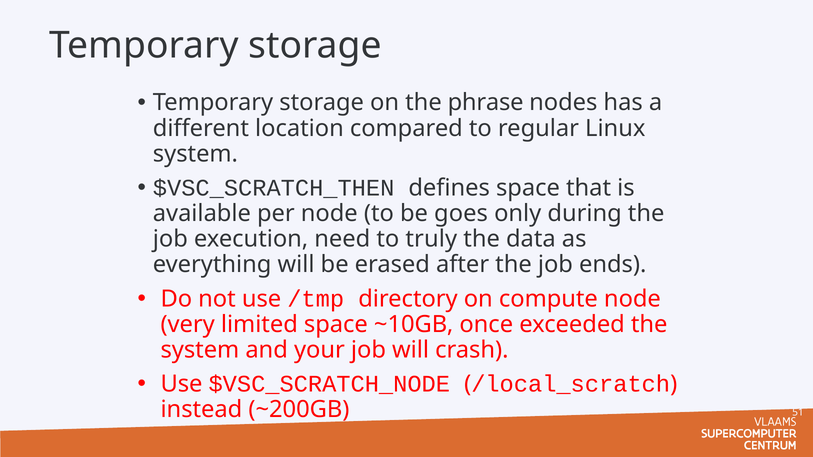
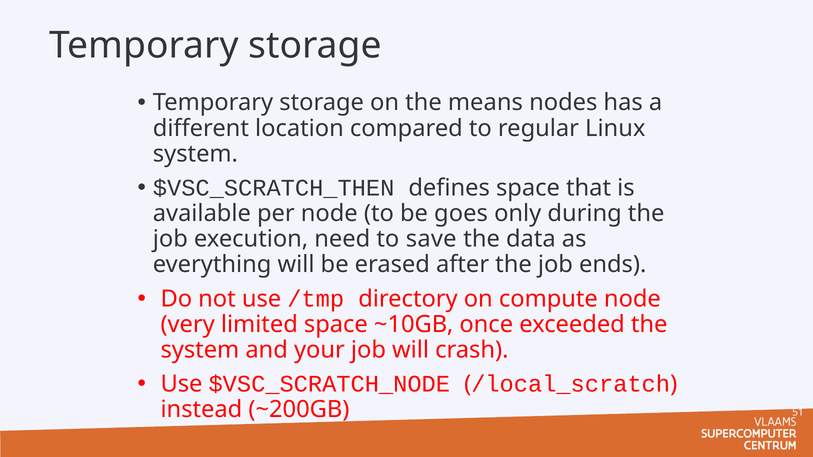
phrase: phrase -> means
truly: truly -> save
